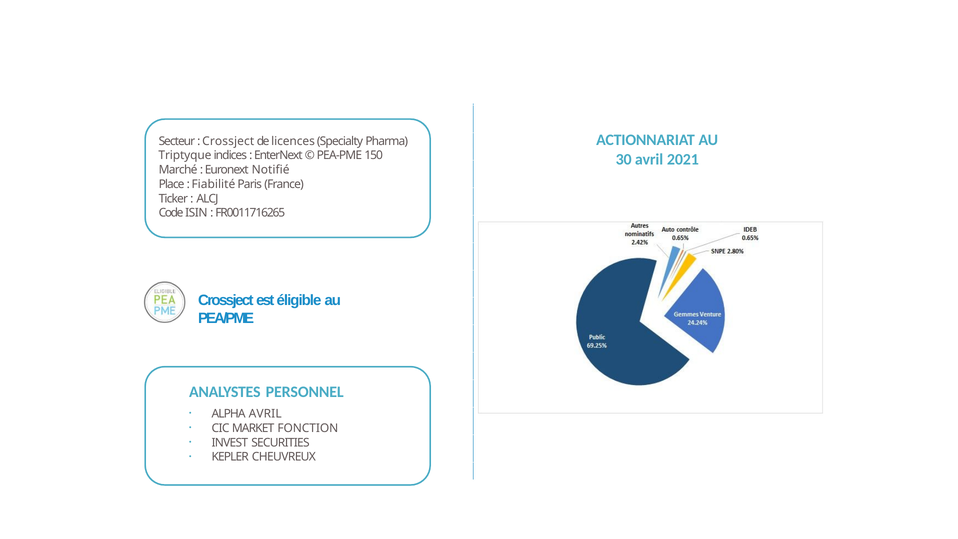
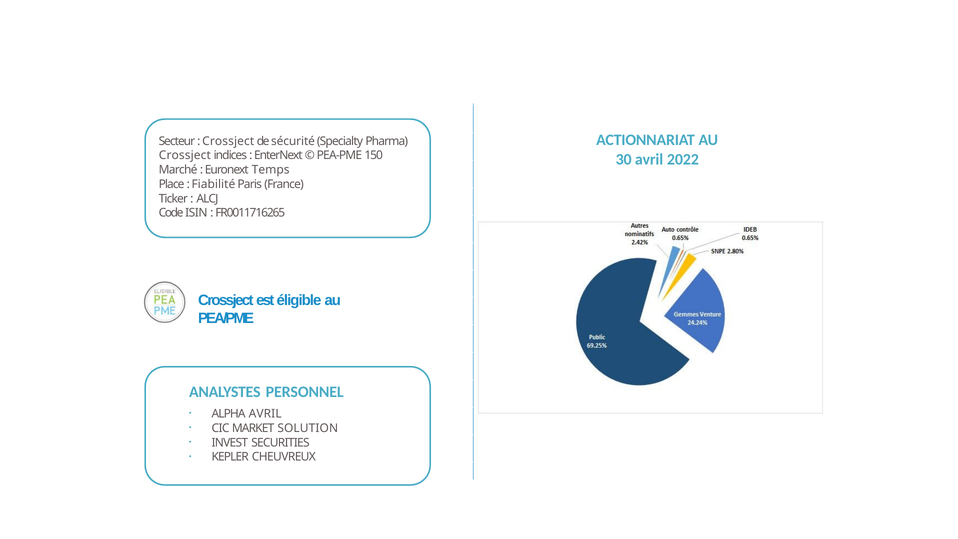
licences: licences -> sécurité
Triptyque at (185, 156): Triptyque -> Crossject
2021: 2021 -> 2022
Notifié: Notifié -> Temps
FONCTION: FONCTION -> SOLUTION
